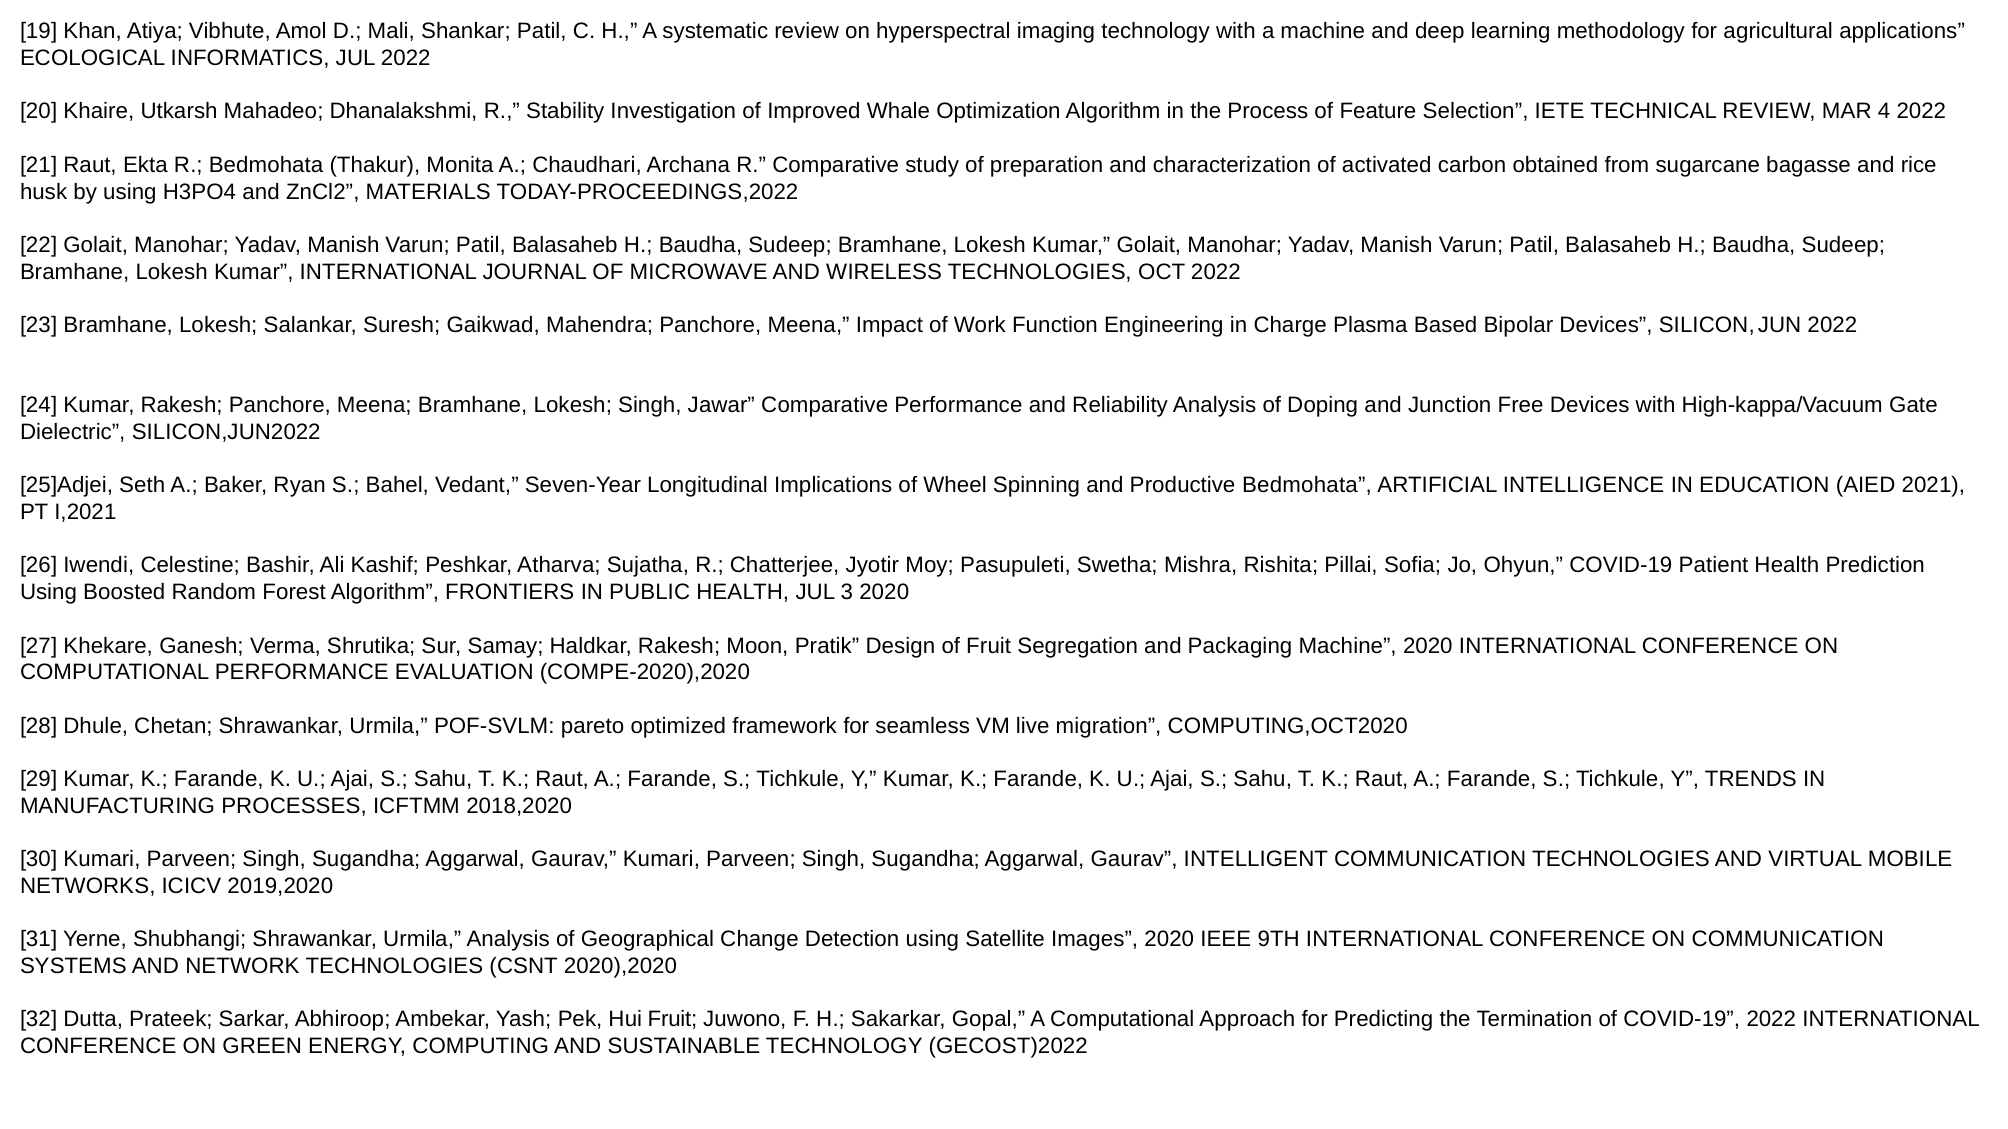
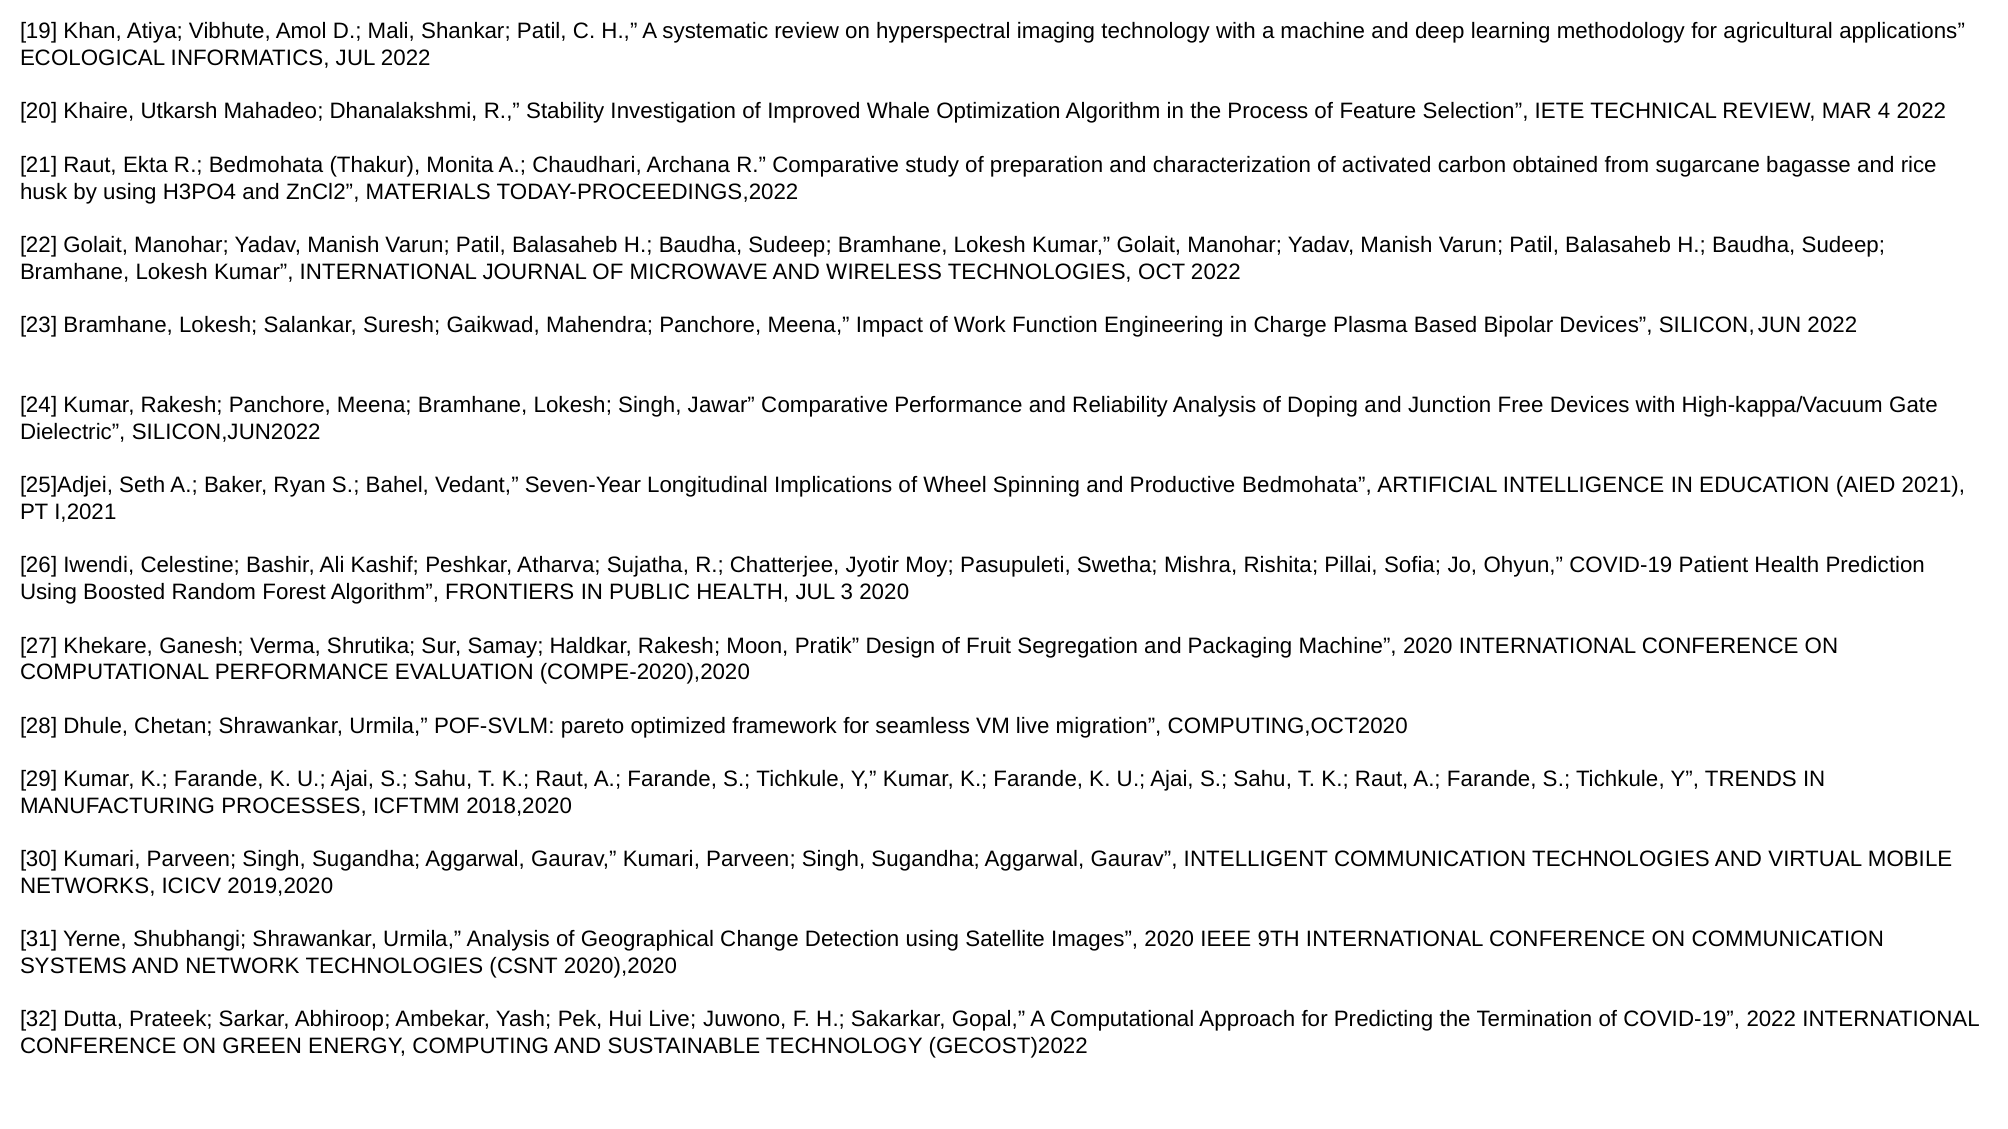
Hui Fruit: Fruit -> Live
